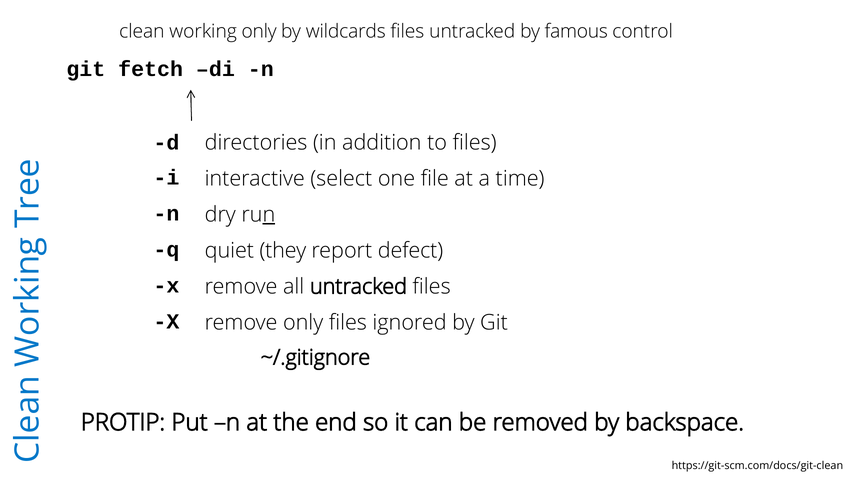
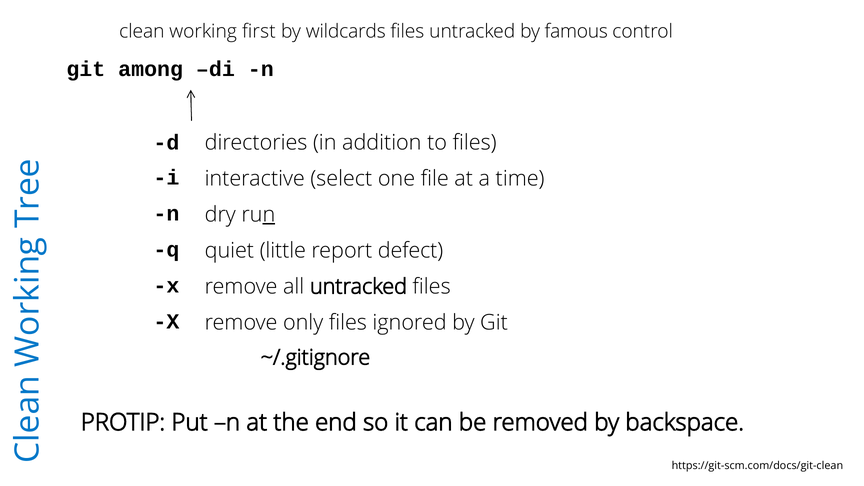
working only: only -> first
fetch: fetch -> among
they: they -> little
